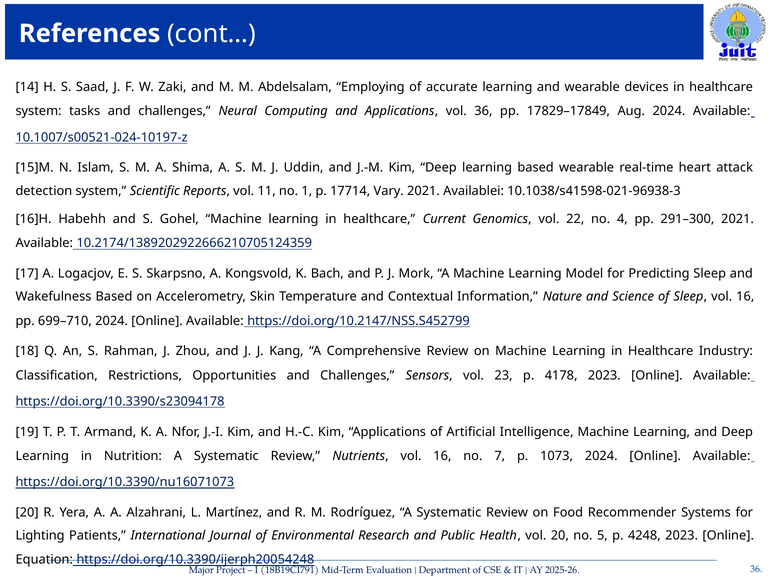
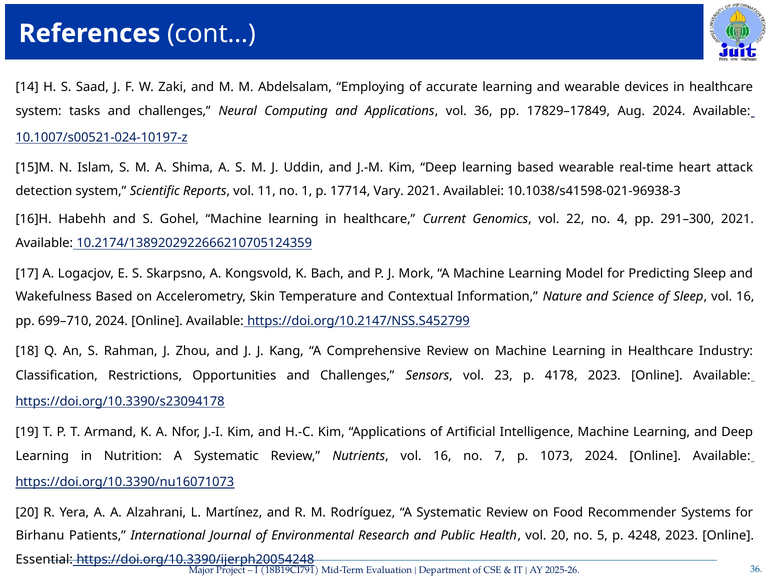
Lighting: Lighting -> Birhanu
Equation: Equation -> Essential
